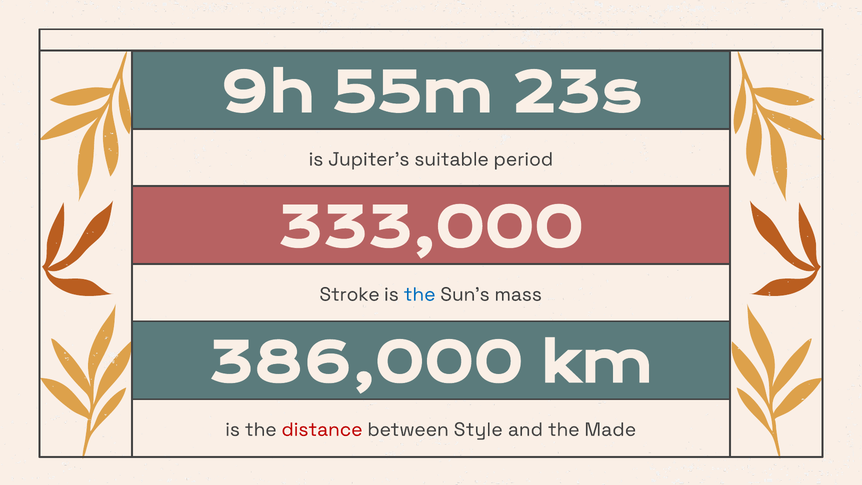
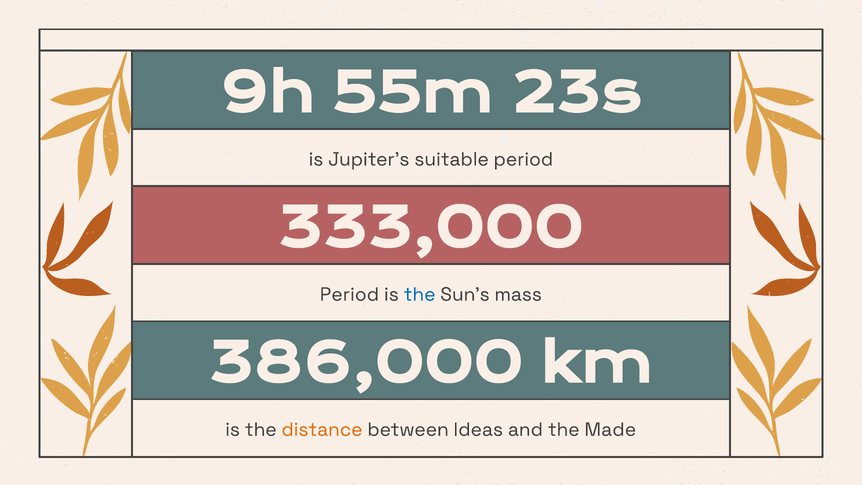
Stroke at (350, 294): Stroke -> Period
distance colour: red -> orange
Style: Style -> Ideas
